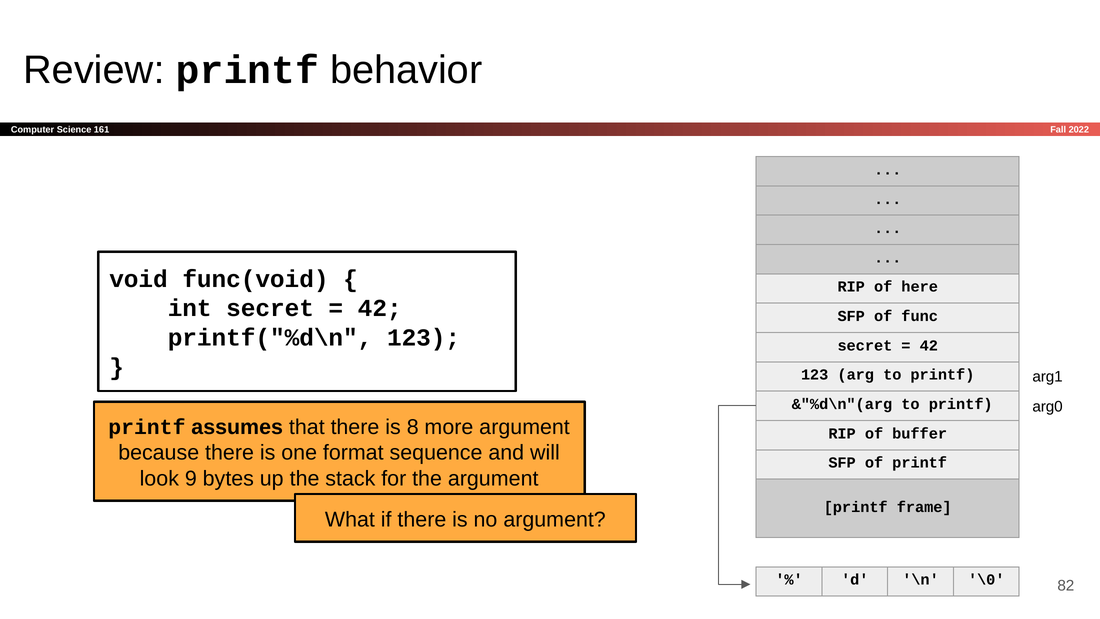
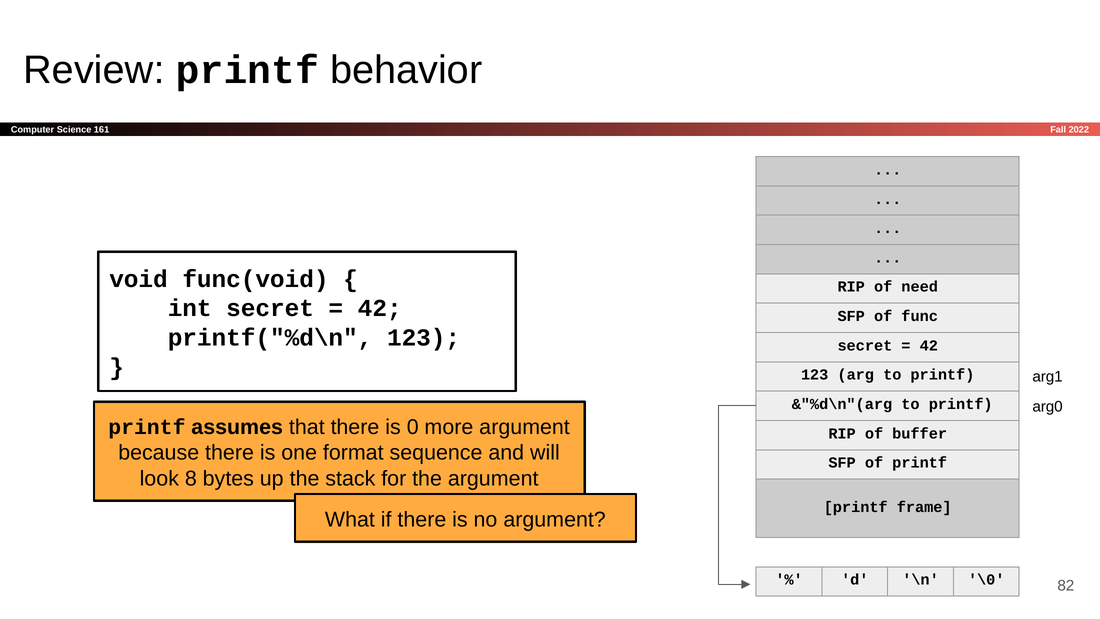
here: here -> need
8: 8 -> 0
9: 9 -> 8
